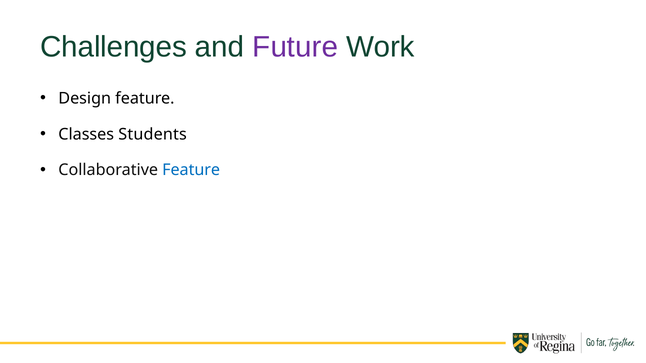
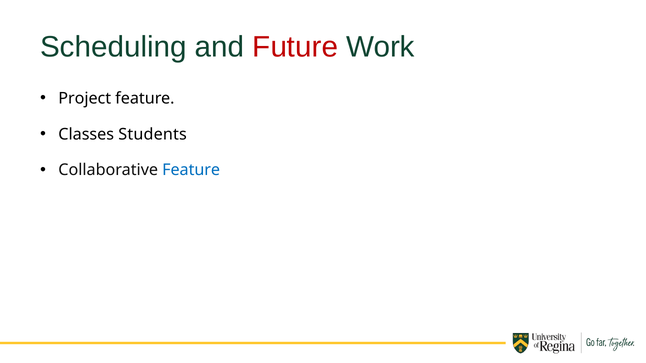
Challenges: Challenges -> Scheduling
Future colour: purple -> red
Design: Design -> Project
